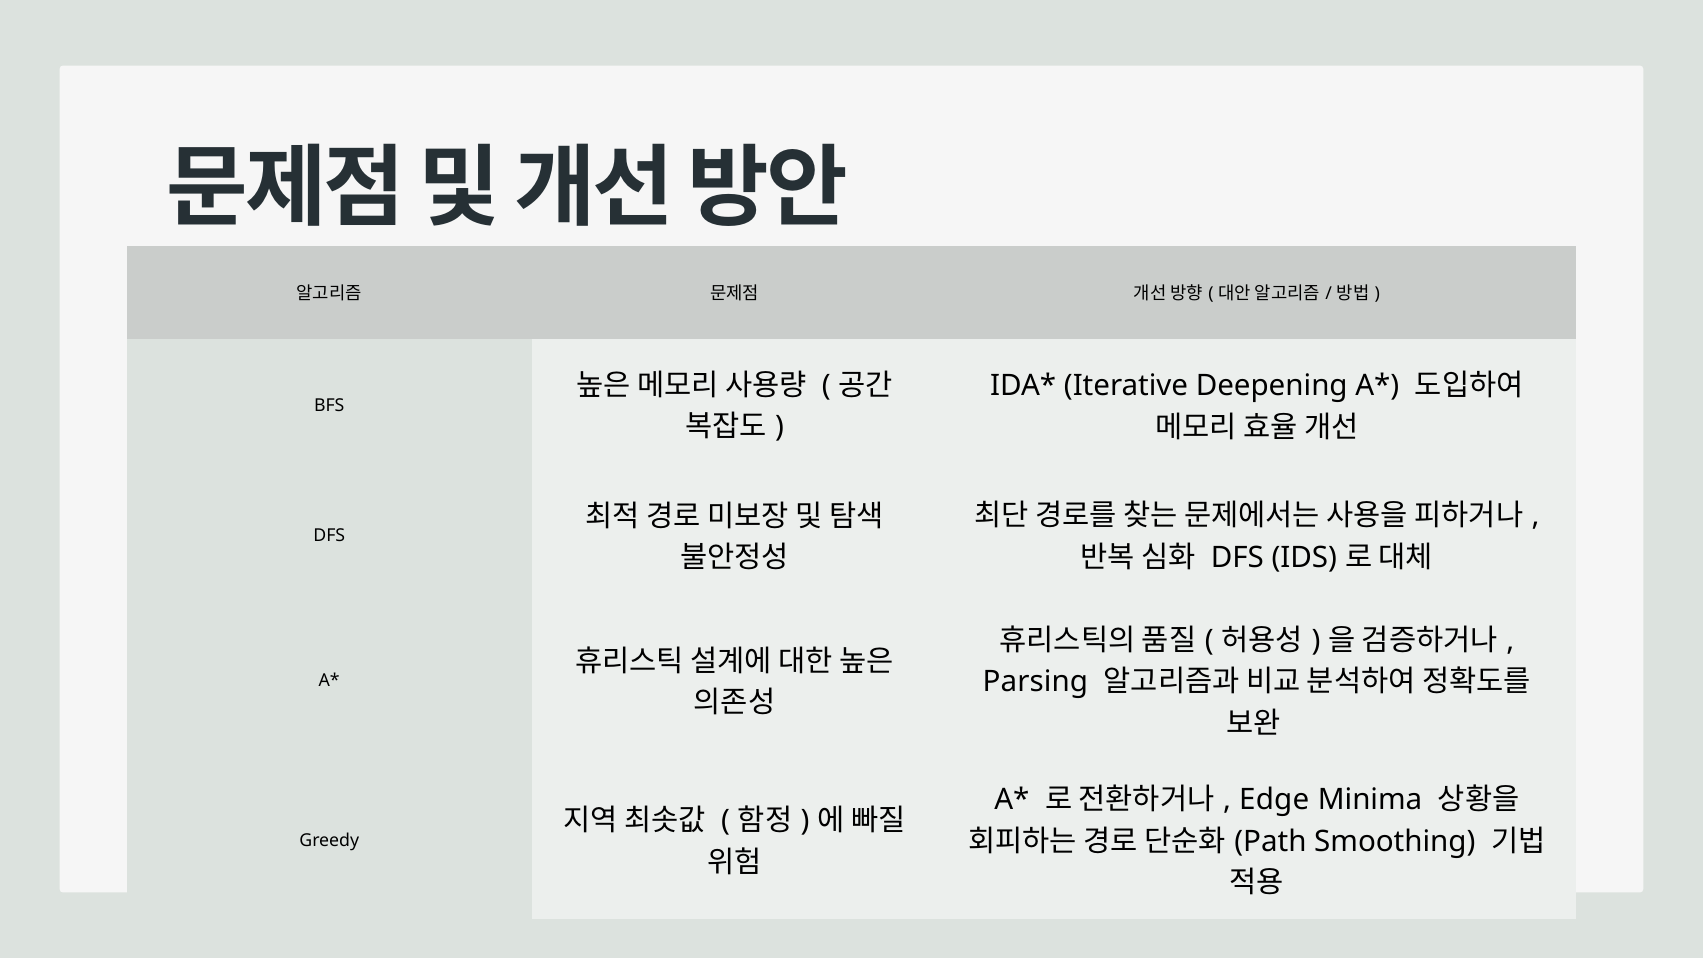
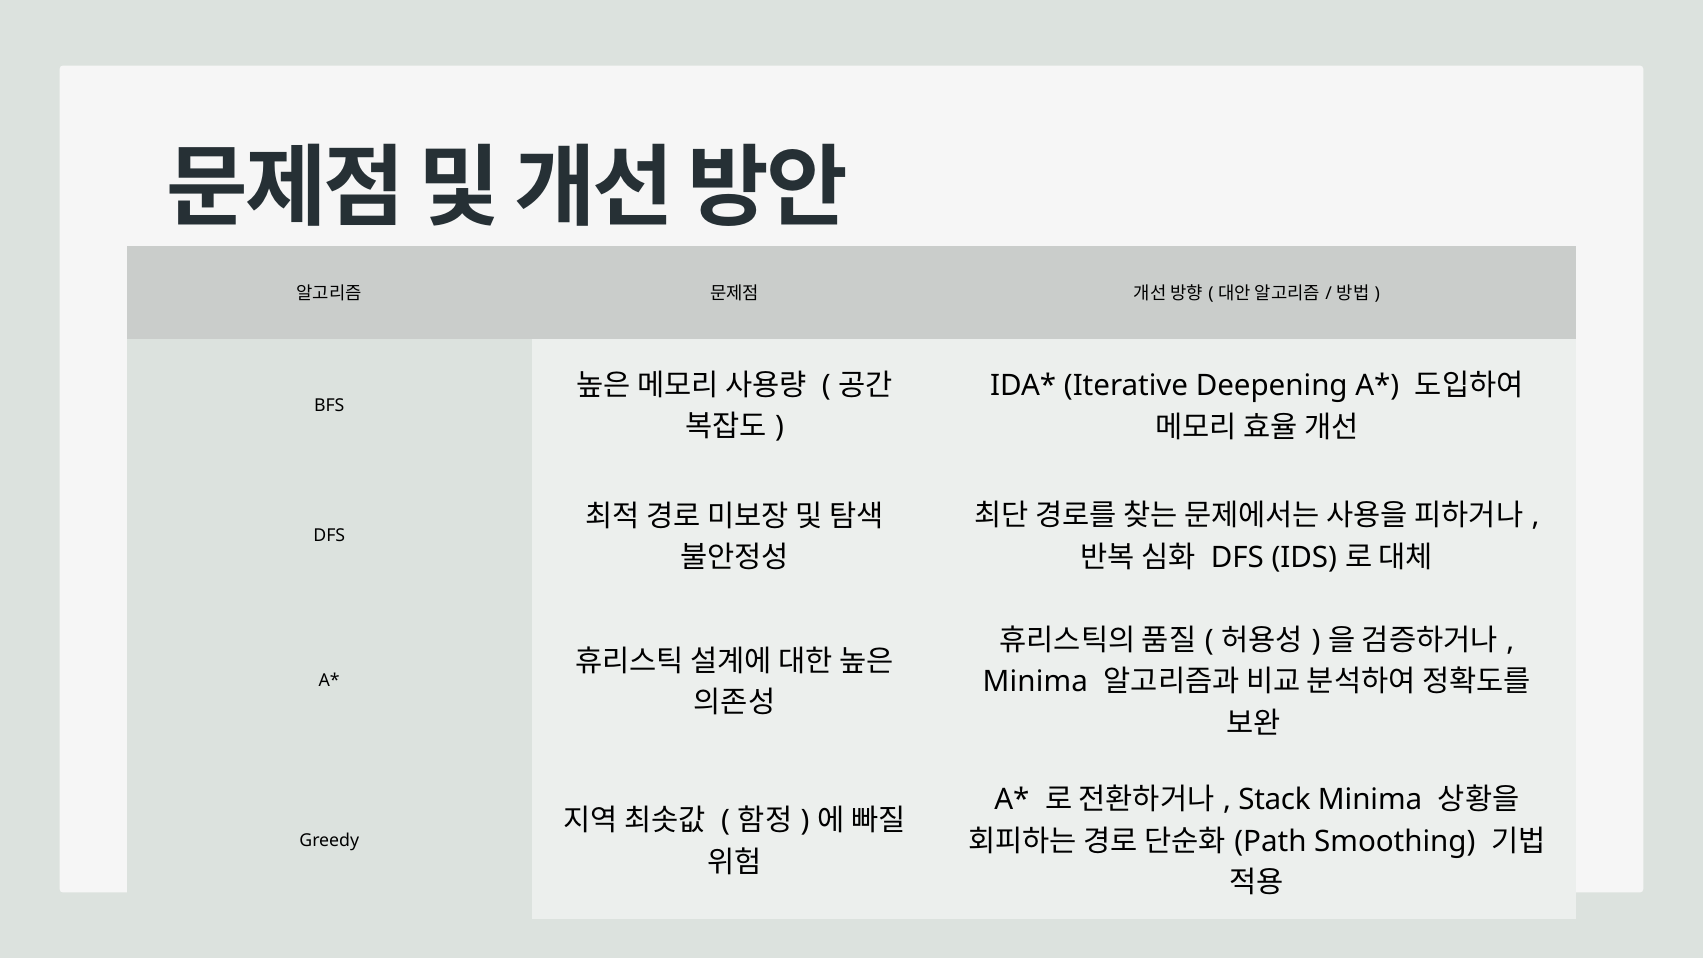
Parsing at (1035, 682): Parsing -> Minima
Edge: Edge -> Stack
